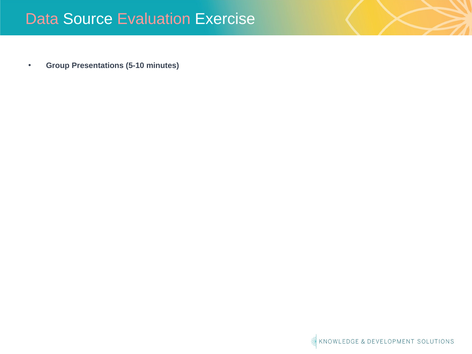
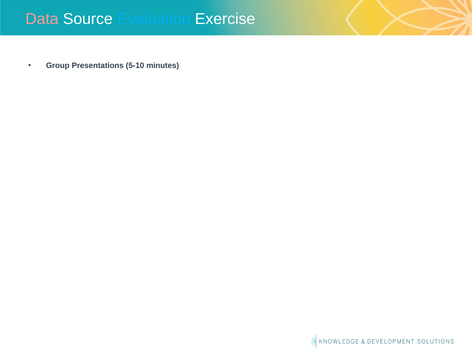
Evaluation colour: pink -> light blue
